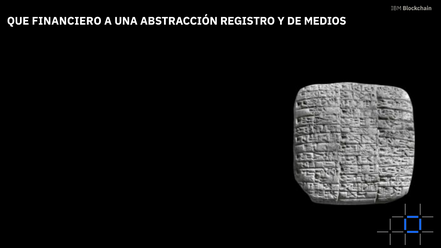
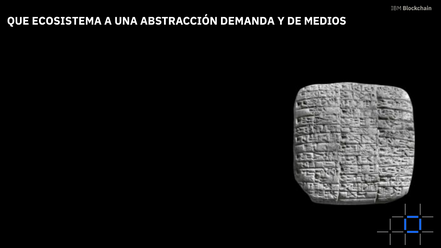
FINANCIERO: FINANCIERO -> ECOSISTEMA
REGISTRO: REGISTRO -> DEMANDA
